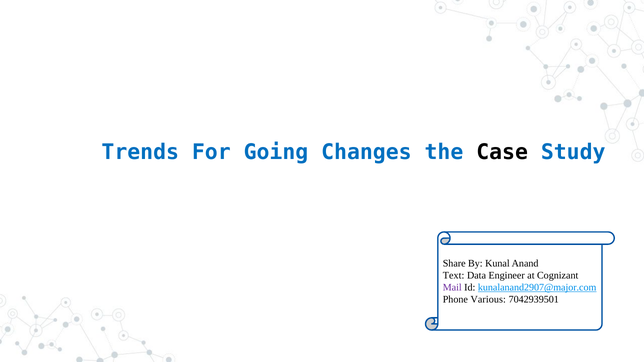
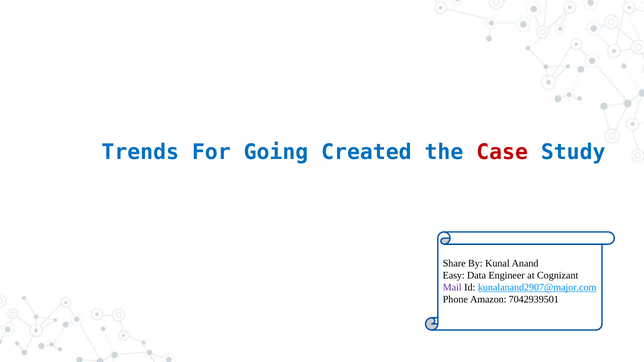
Changes: Changes -> Created
Case colour: black -> red
Text: Text -> Easy
Various: Various -> Amazon
